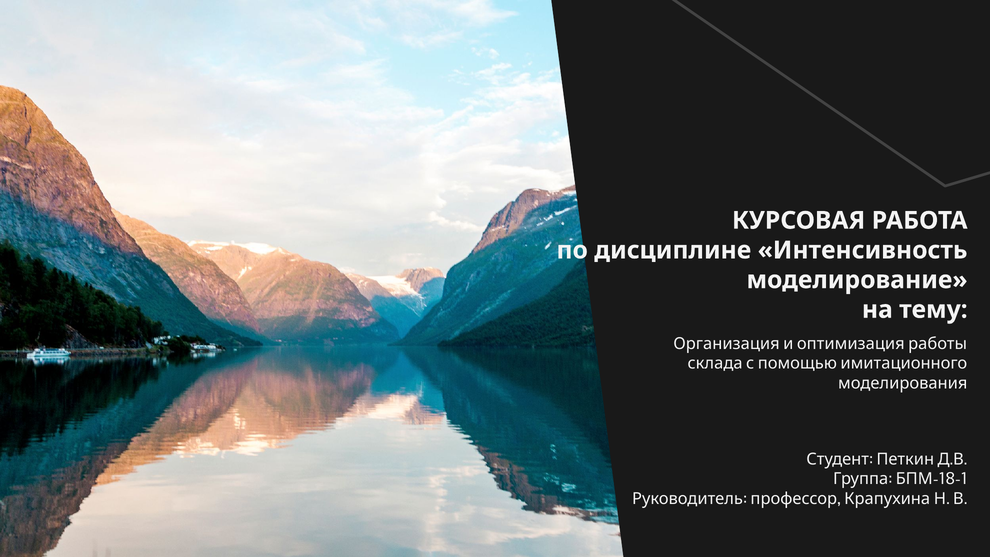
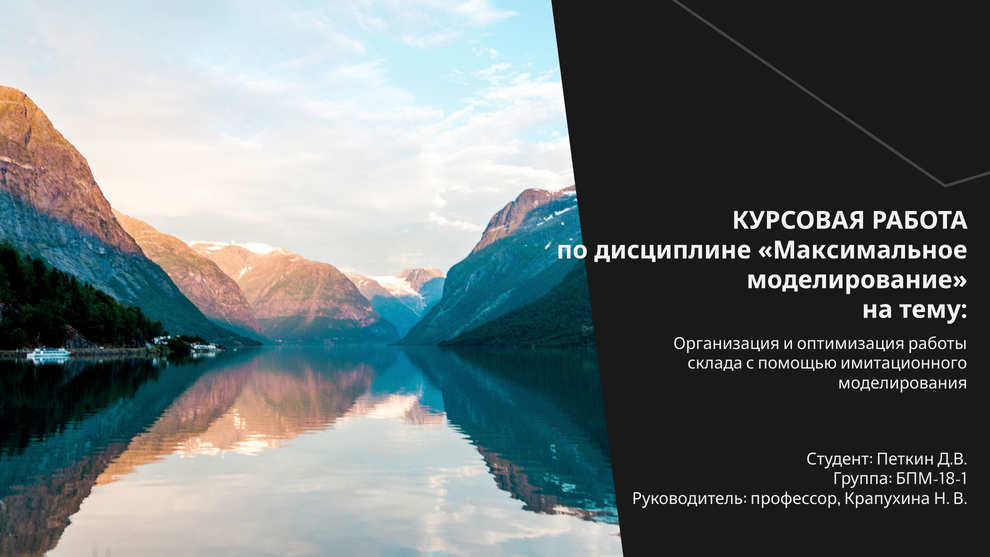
Интенсивность: Интенсивность -> Максимальное
